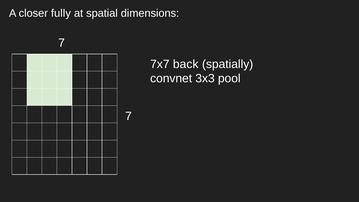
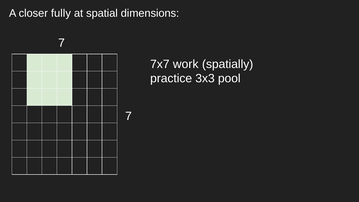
back: back -> work
convnet: convnet -> practice
